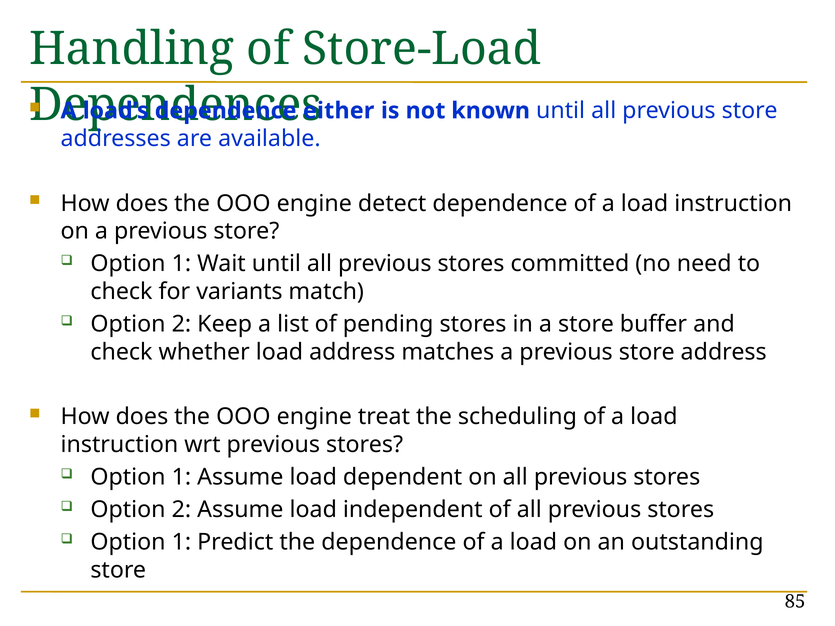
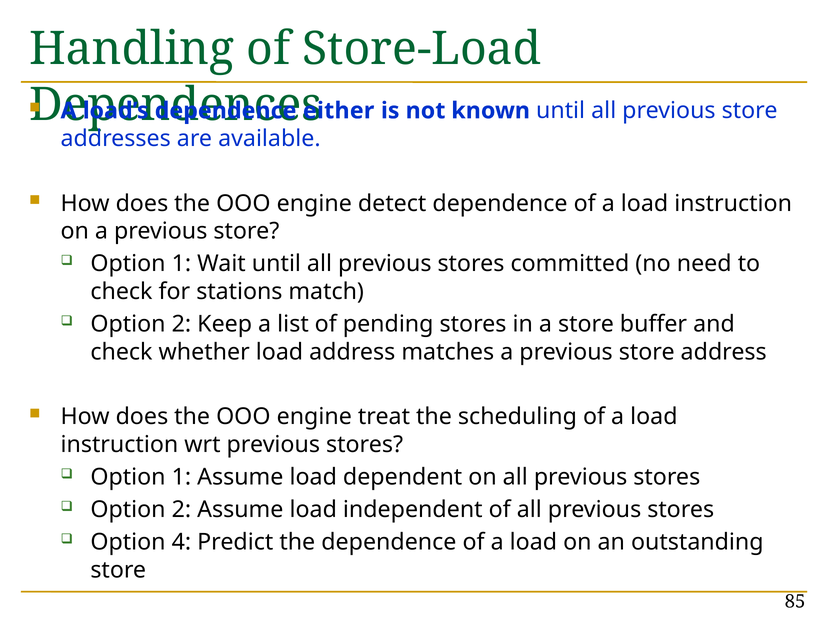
variants: variants -> stations
1 at (181, 542): 1 -> 4
